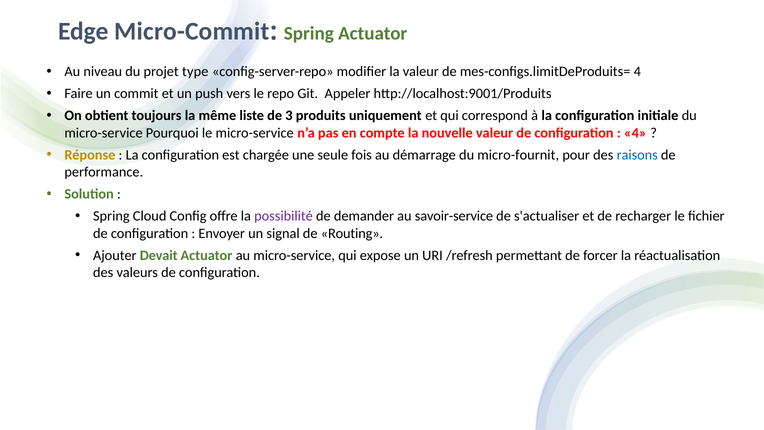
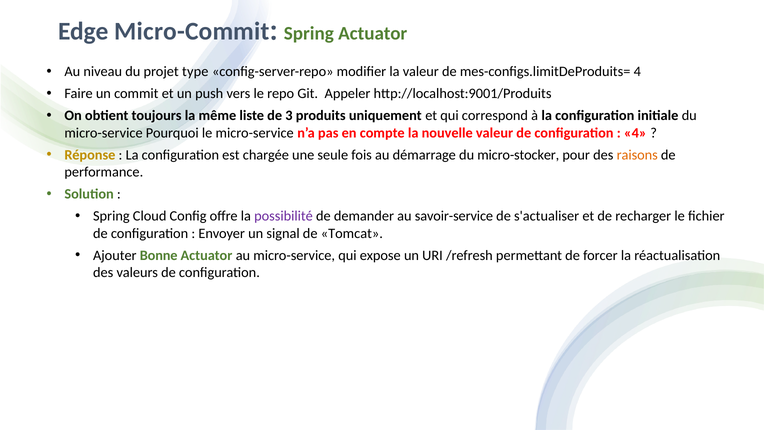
micro-fournit: micro-fournit -> micro-stocker
raisons colour: blue -> orange
Routing: Routing -> Tomcat
Devait: Devait -> Bonne
